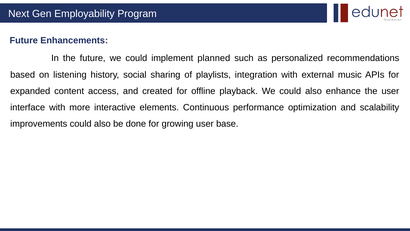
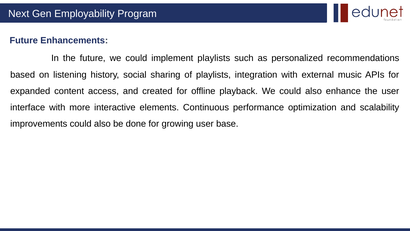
implement planned: planned -> playlists
